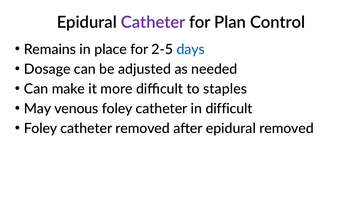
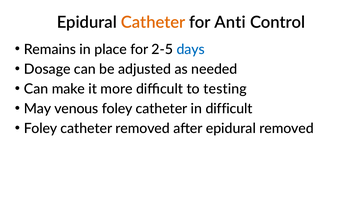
Catheter at (153, 22) colour: purple -> orange
Plan: Plan -> Anti
staples: staples -> testing
